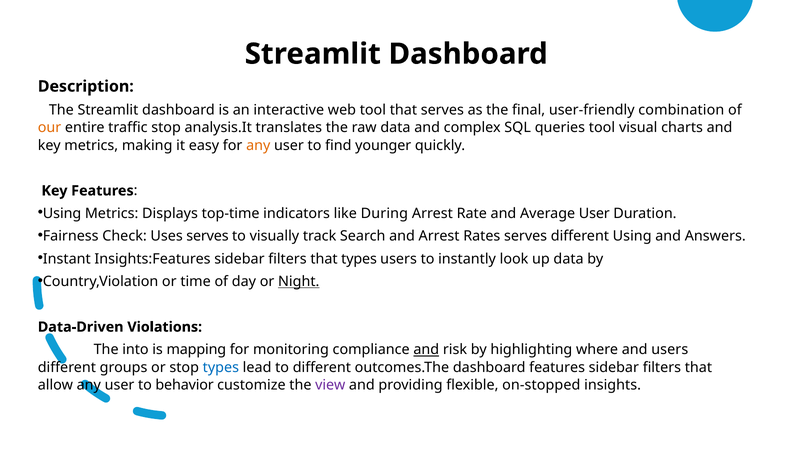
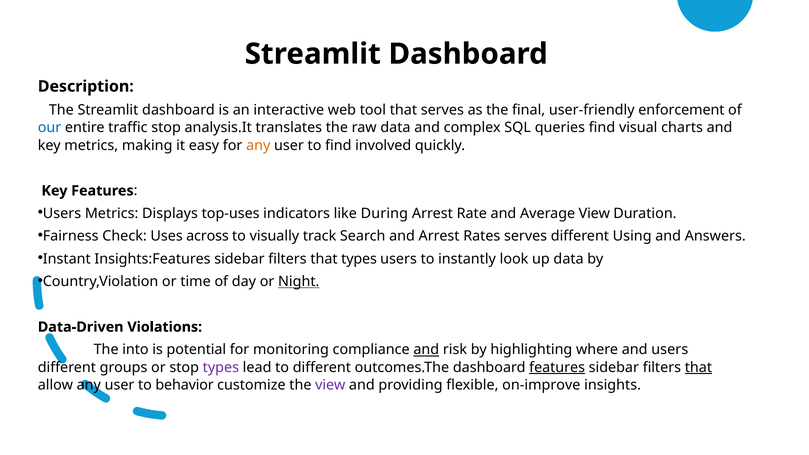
combination: combination -> enforcement
our colour: orange -> blue
queries tool: tool -> find
younger: younger -> involved
Using at (62, 213): Using -> Users
top-time: top-time -> top-uses
Average User: User -> View
Uses serves: serves -> across
mapping: mapping -> potential
types at (221, 367) colour: blue -> purple
features at (557, 367) underline: none -> present
that at (698, 367) underline: none -> present
on-stopped: on-stopped -> on-improve
